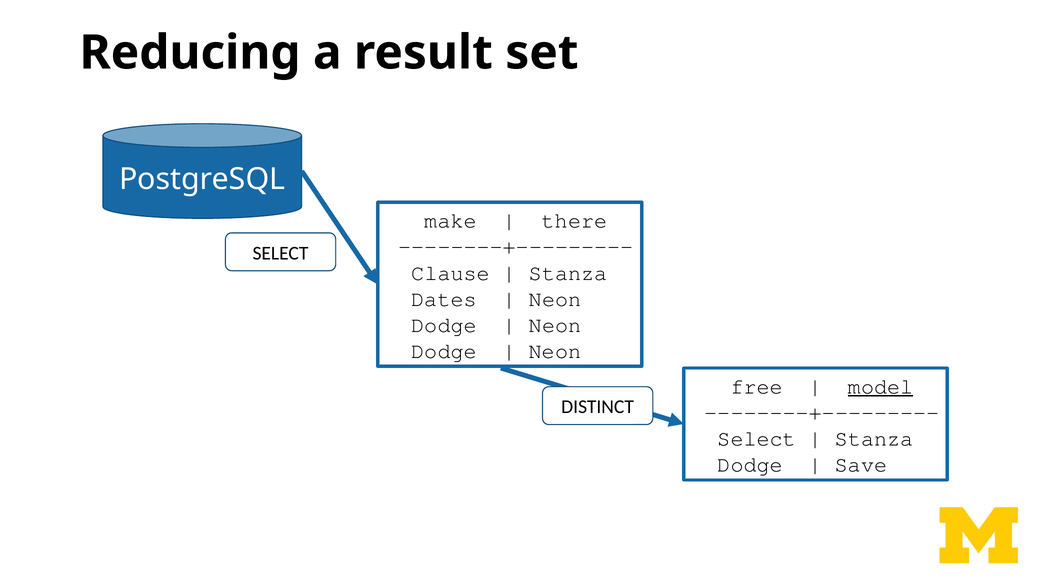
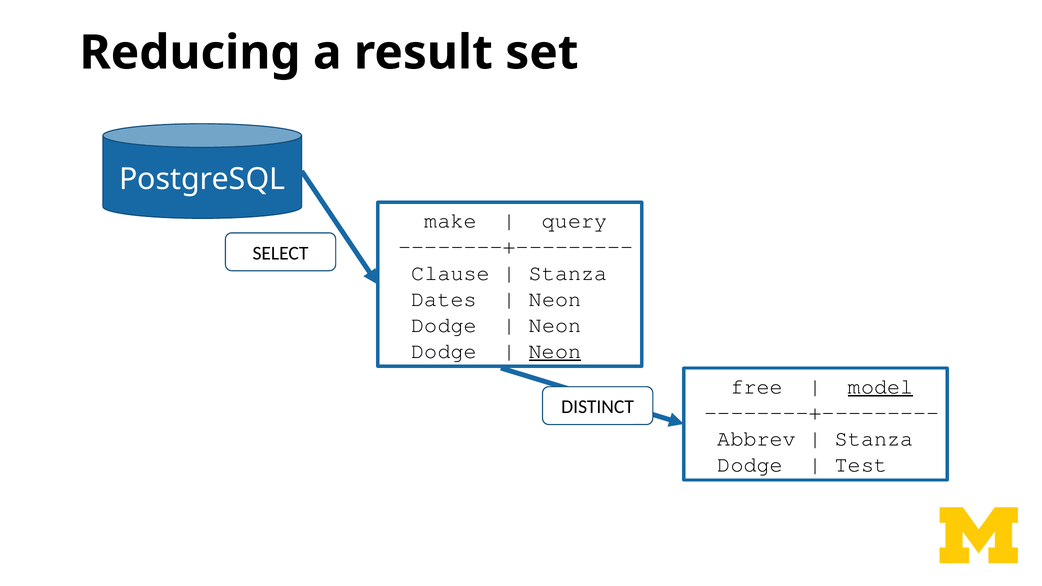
there: there -> query
Neon at (555, 351) underline: none -> present
Select at (757, 439): Select -> Abbrev
Save: Save -> Test
